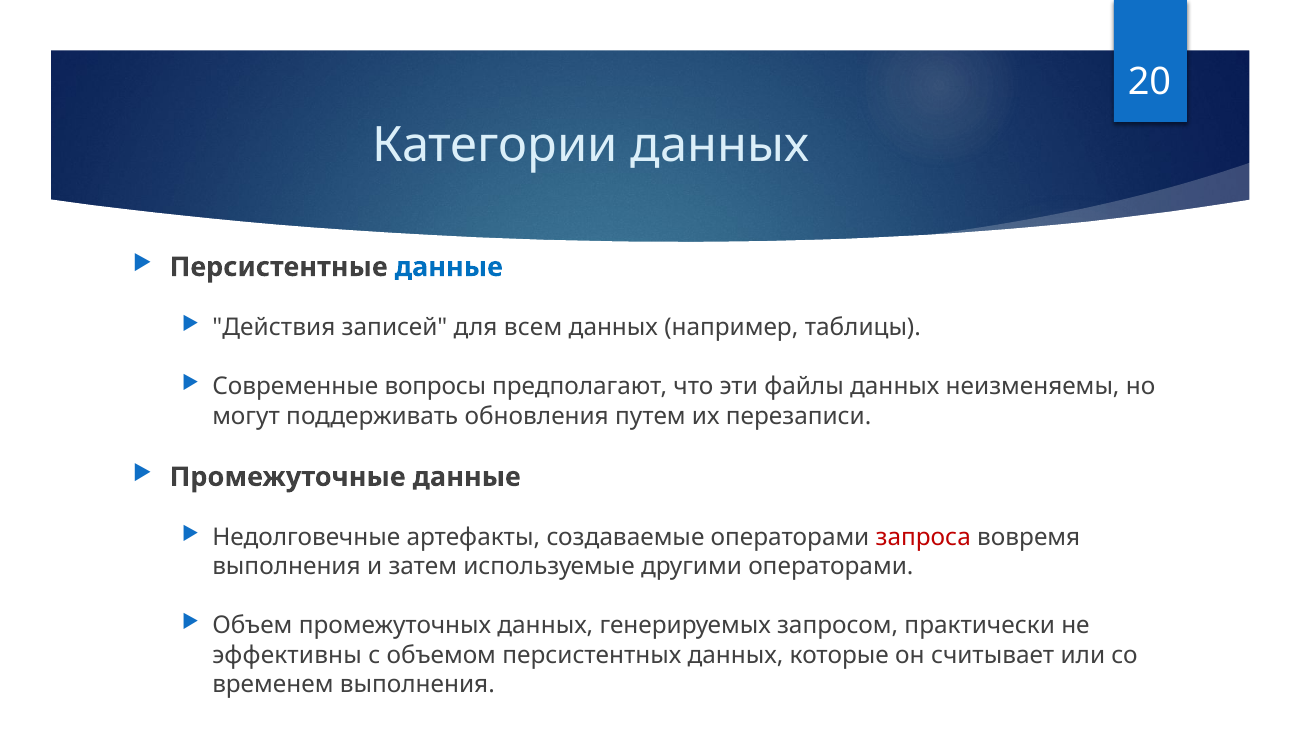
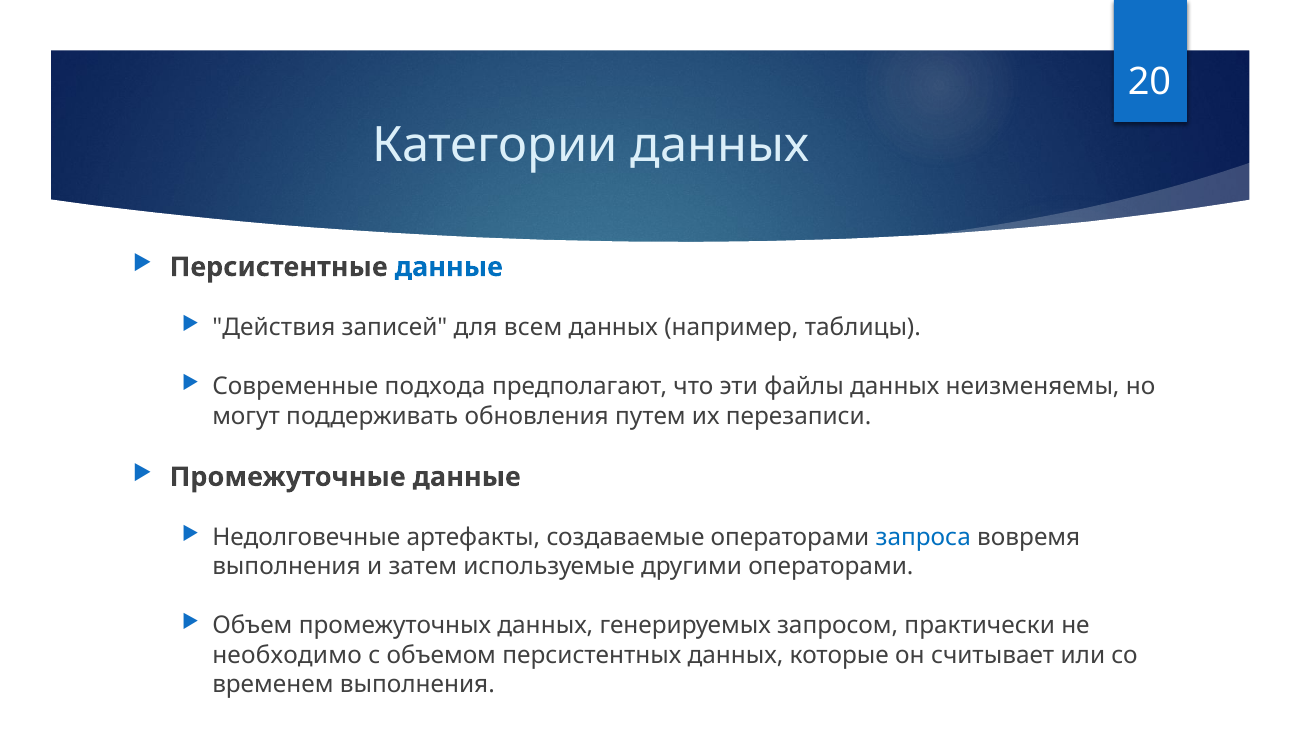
вопросы: вопросы -> подхода
запроса colour: red -> blue
эффективны: эффективны -> необходимо
